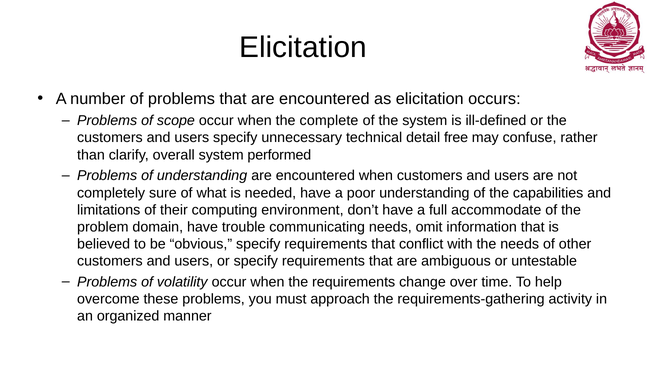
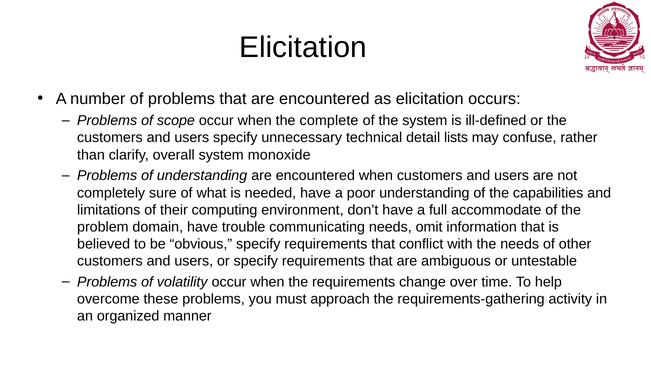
free: free -> lists
performed: performed -> monoxide
